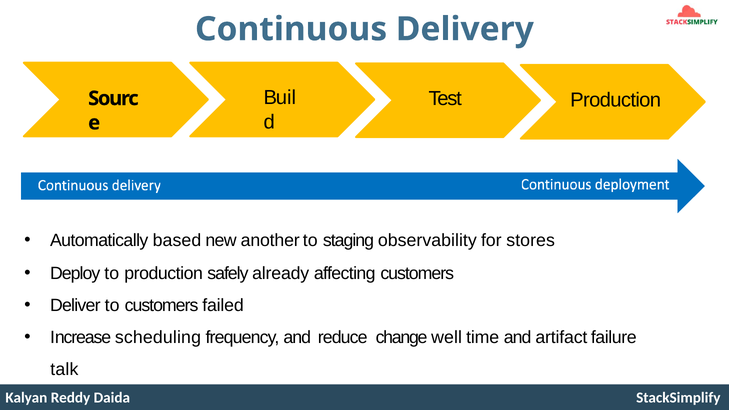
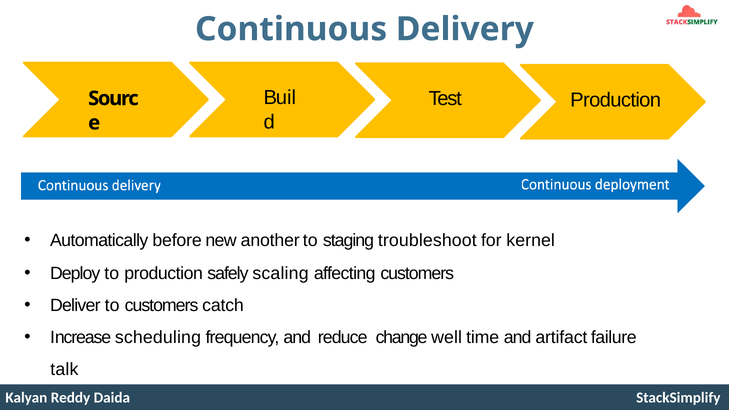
based: based -> before
observability: observability -> troubleshoot
stores: stores -> kernel
already: already -> scaling
failed: failed -> catch
